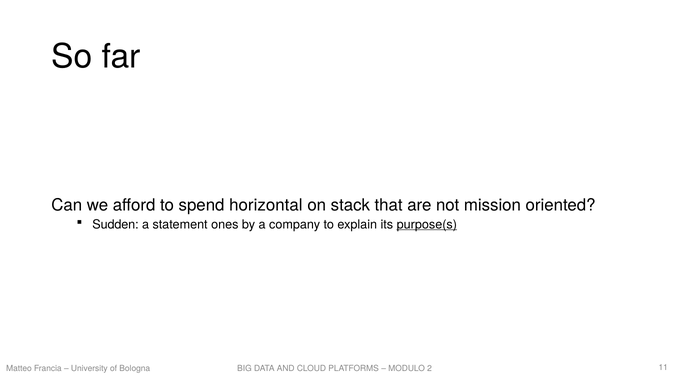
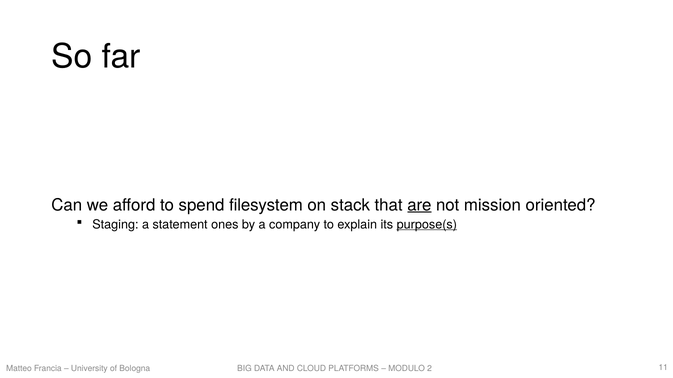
horizontal: horizontal -> filesystem
are underline: none -> present
Sudden: Sudden -> Staging
